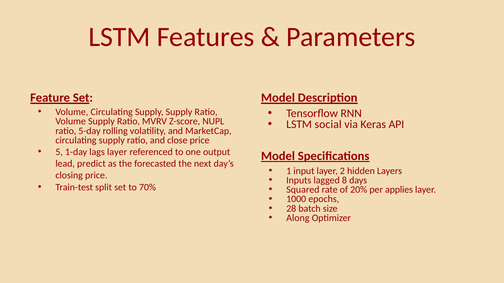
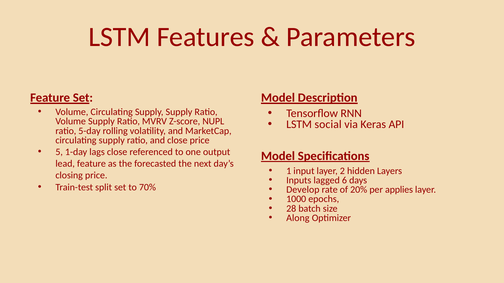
lags layer: layer -> close
lead predict: predict -> feature
8: 8 -> 6
Squared: Squared -> Develop
